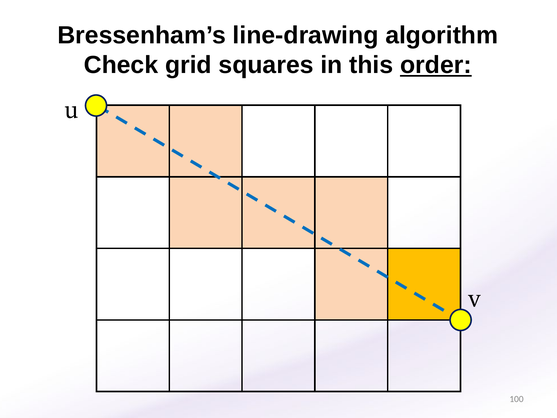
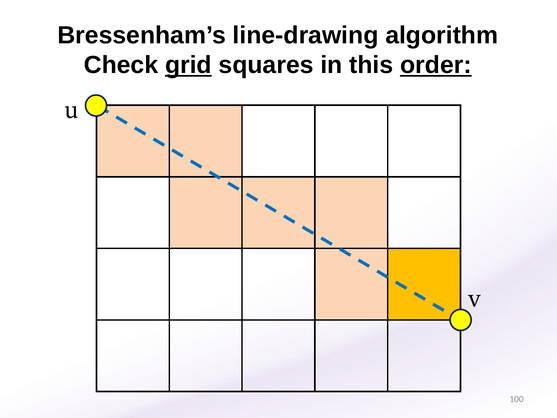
grid underline: none -> present
